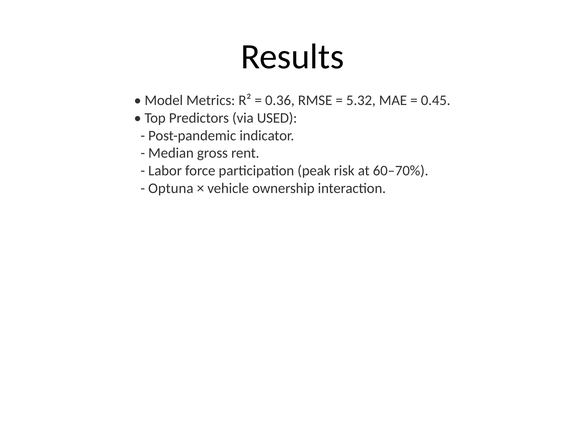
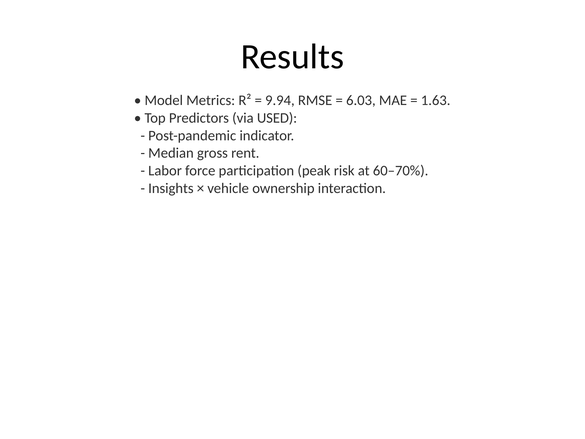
0.36: 0.36 -> 9.94
5.32: 5.32 -> 6.03
0.45: 0.45 -> 1.63
Optuna: Optuna -> Insights
